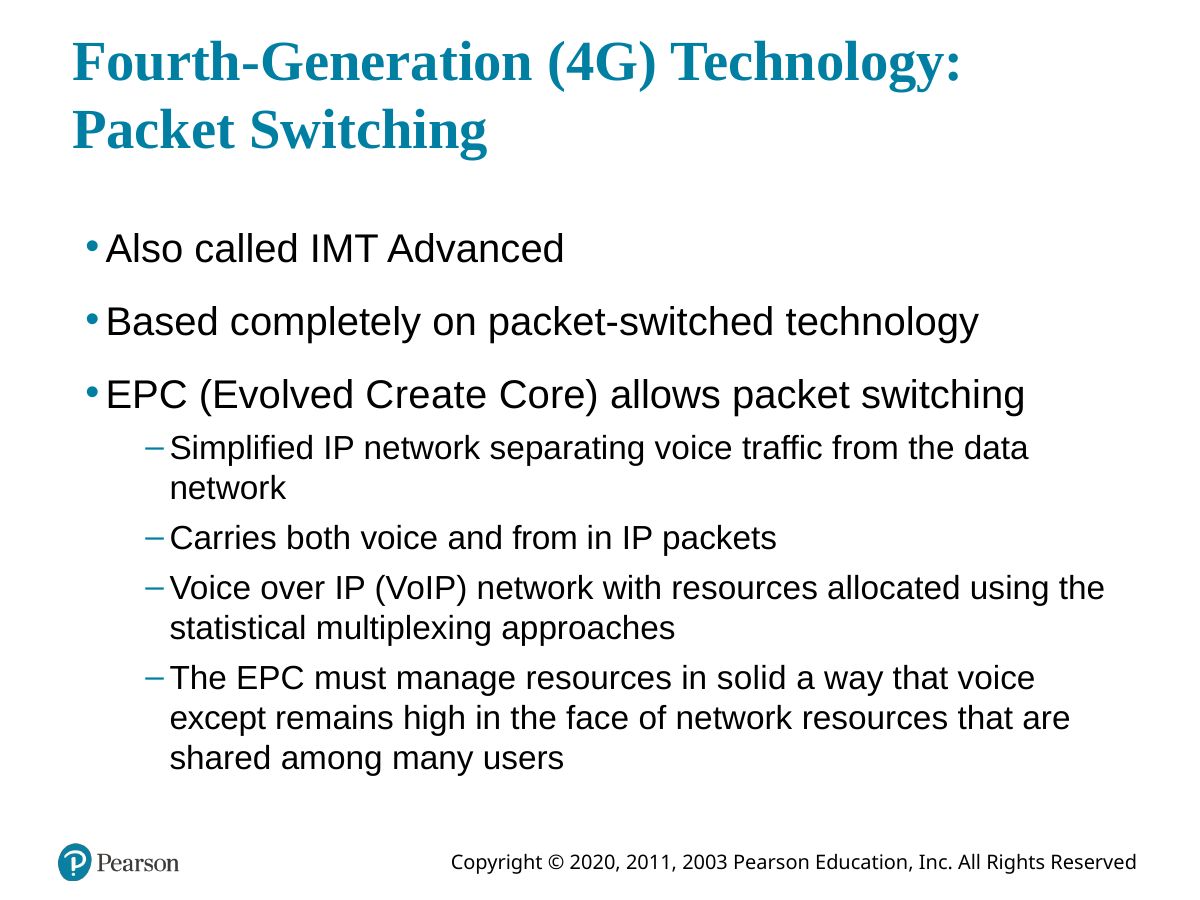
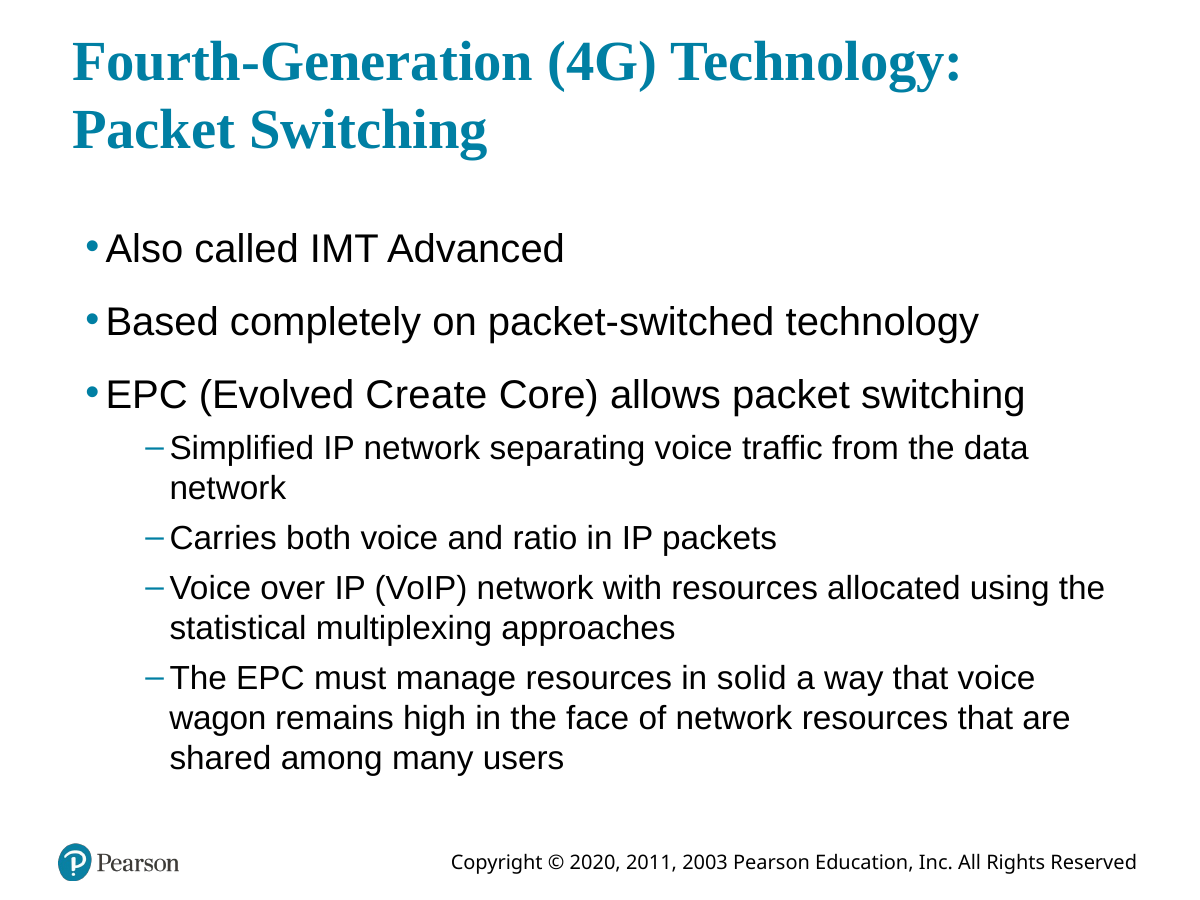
and from: from -> ratio
except: except -> wagon
